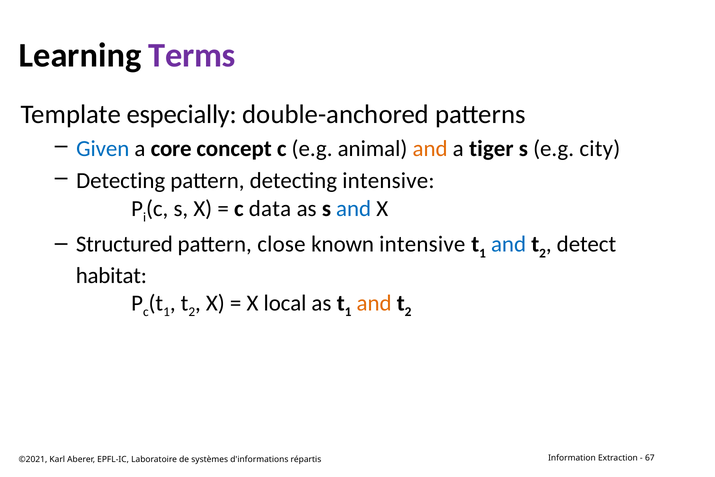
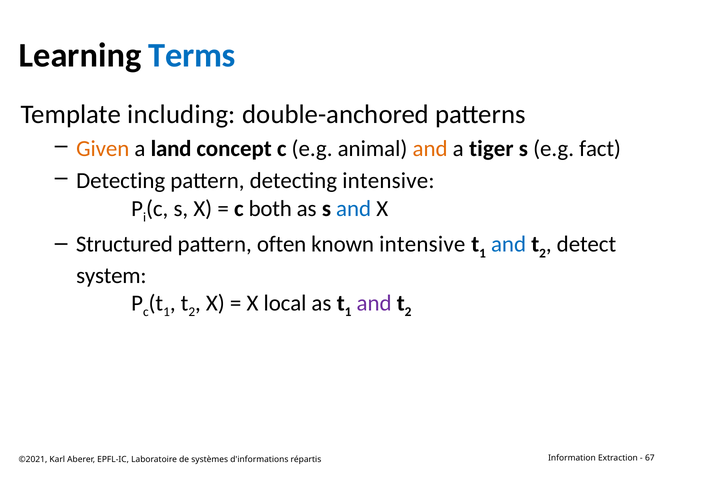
Terms colour: purple -> blue
especially: especially -> including
Given colour: blue -> orange
core: core -> land
city: city -> fact
data: data -> both
close: close -> often
habitat: habitat -> system
and at (374, 303) colour: orange -> purple
